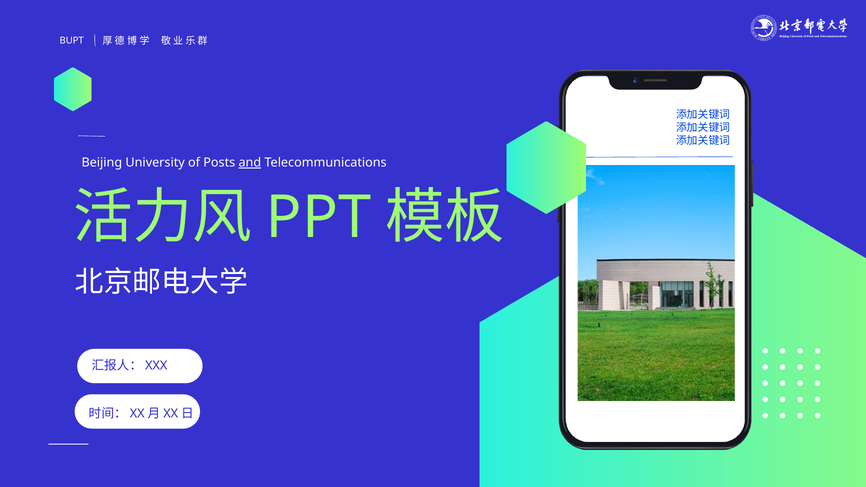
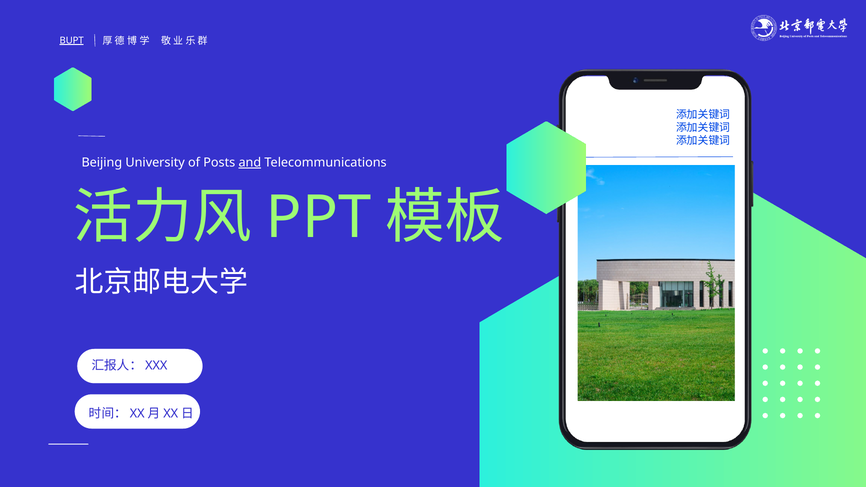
BUPT underline: none -> present
